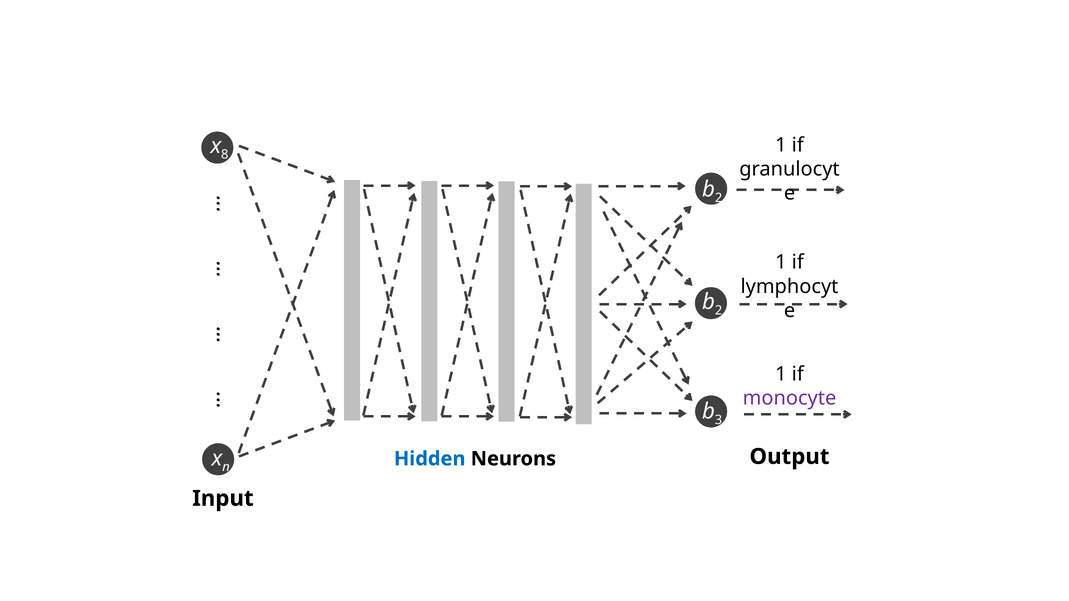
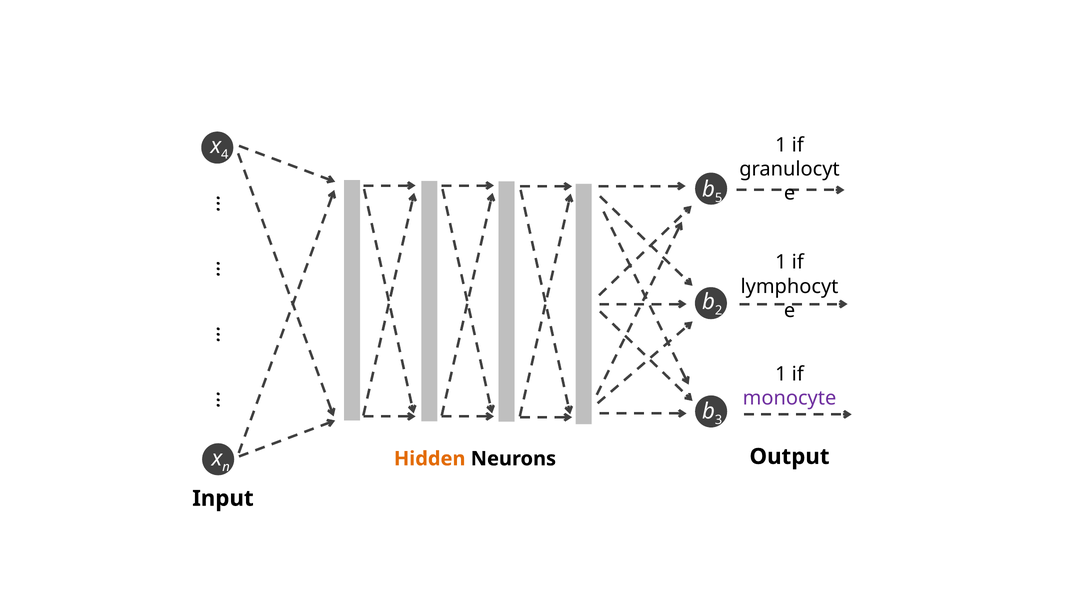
8: 8 -> 4
2 at (719, 198): 2 -> 5
Hidden colour: blue -> orange
